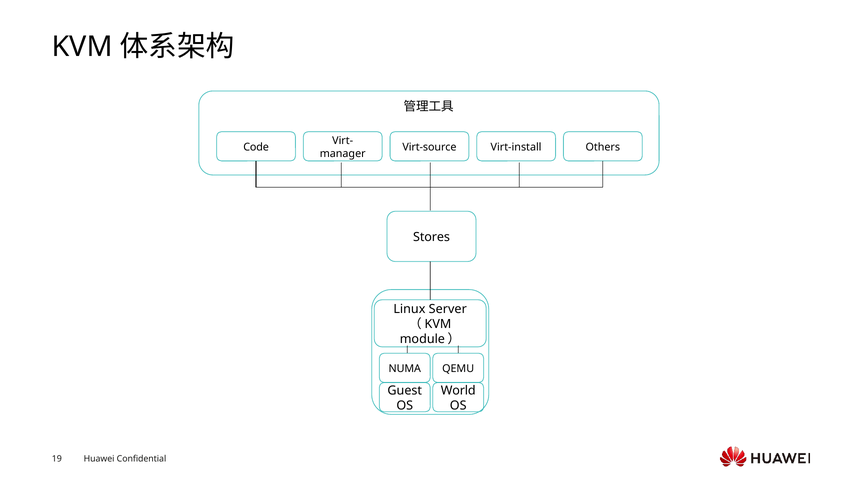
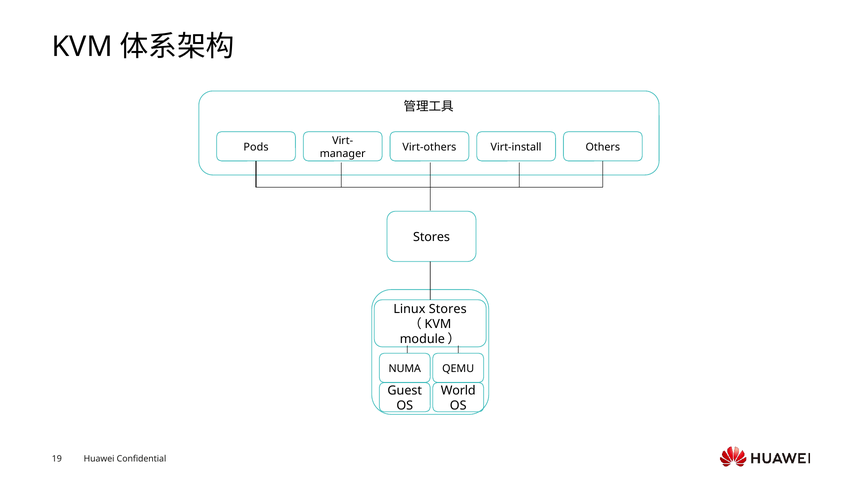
Code: Code -> Pods
Virt-source: Virt-source -> Virt-others
Linux Server: Server -> Stores
